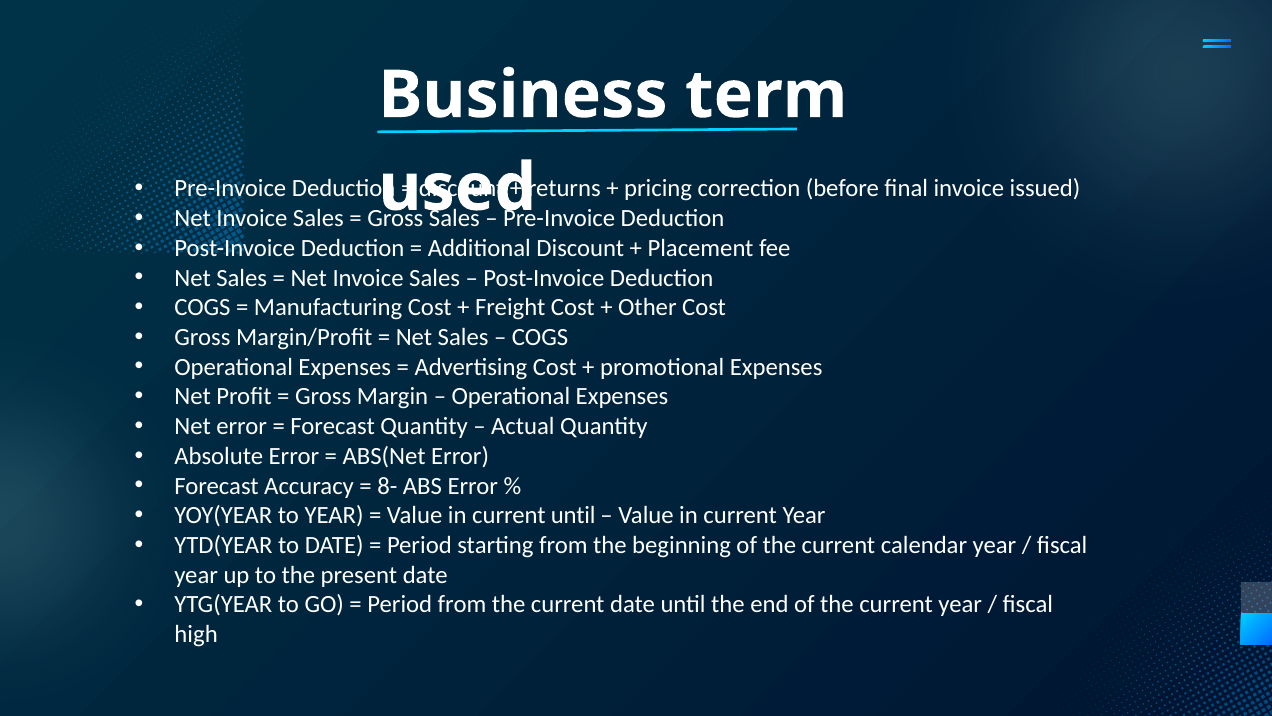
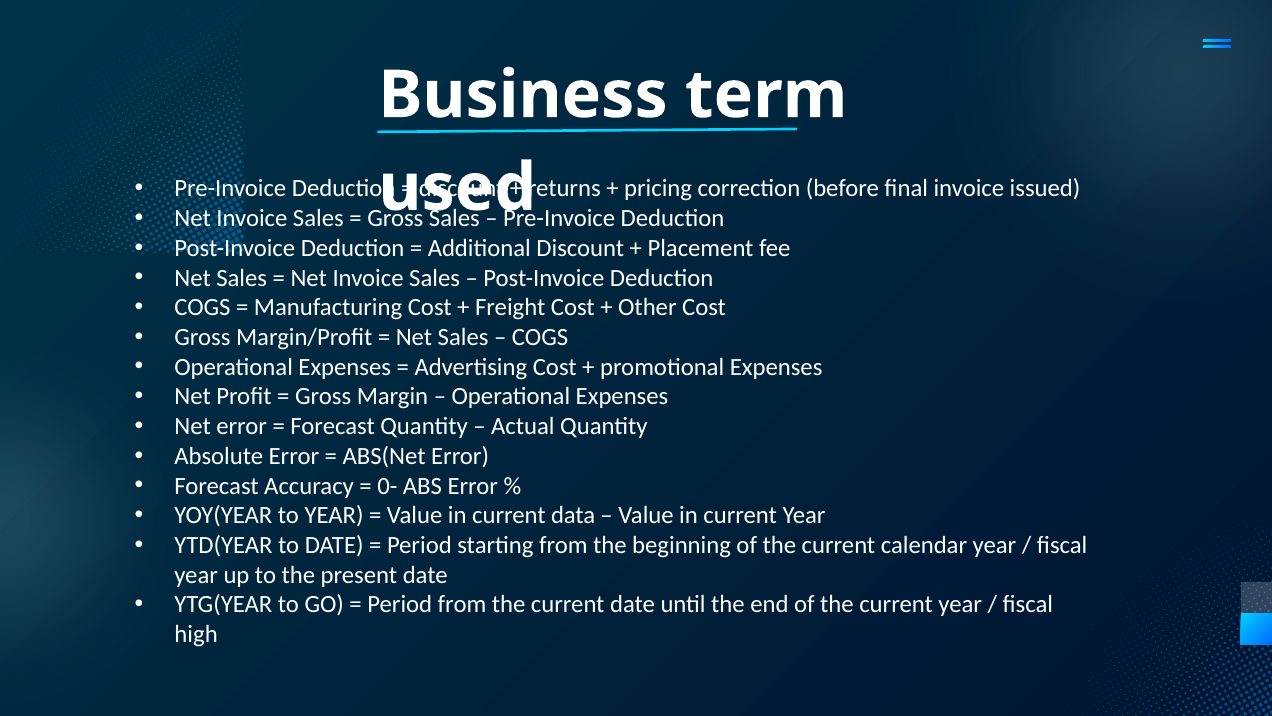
8-: 8- -> 0-
current until: until -> data
